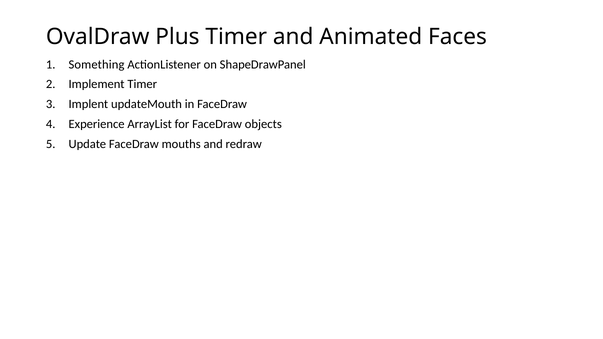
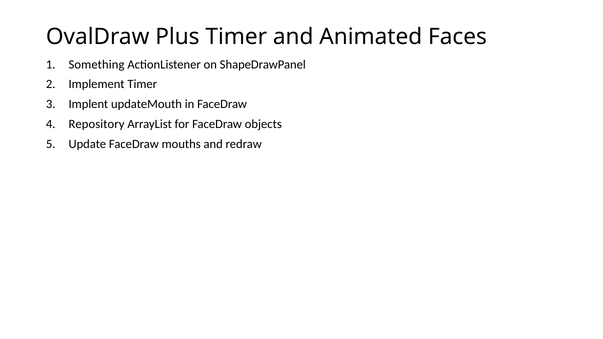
Experience: Experience -> Repository
